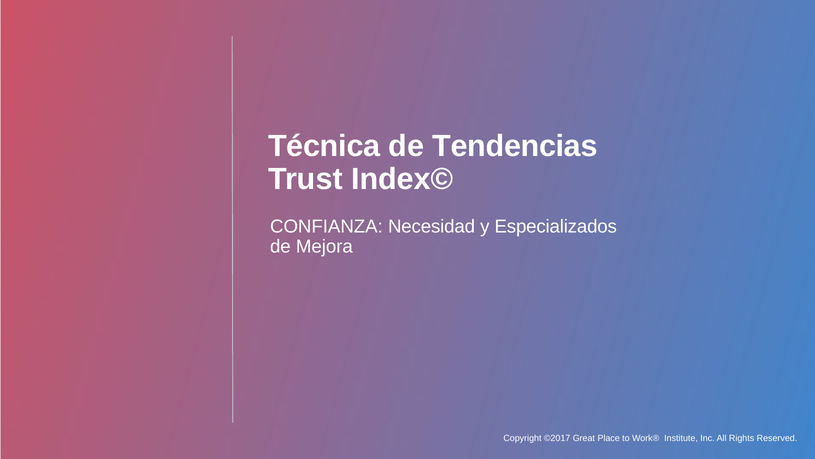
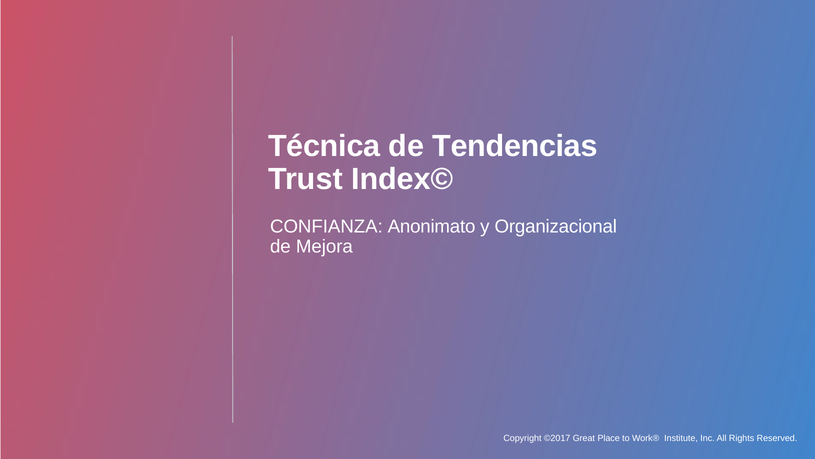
Necesidad: Necesidad -> Anonimato
Especializados: Especializados -> Organizacional
